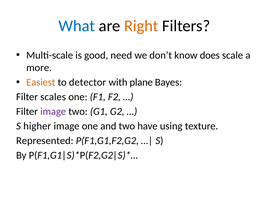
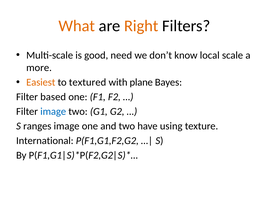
What colour: blue -> orange
does: does -> local
detector: detector -> textured
scales: scales -> based
image at (53, 112) colour: purple -> blue
higher: higher -> ranges
Represented: Represented -> International
